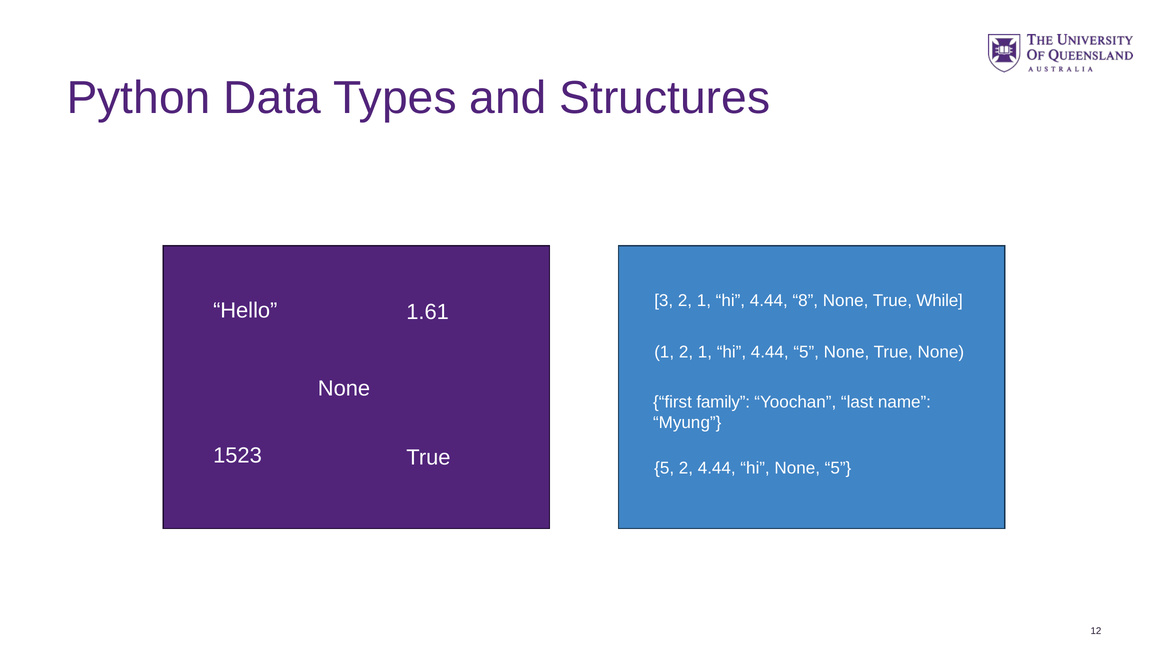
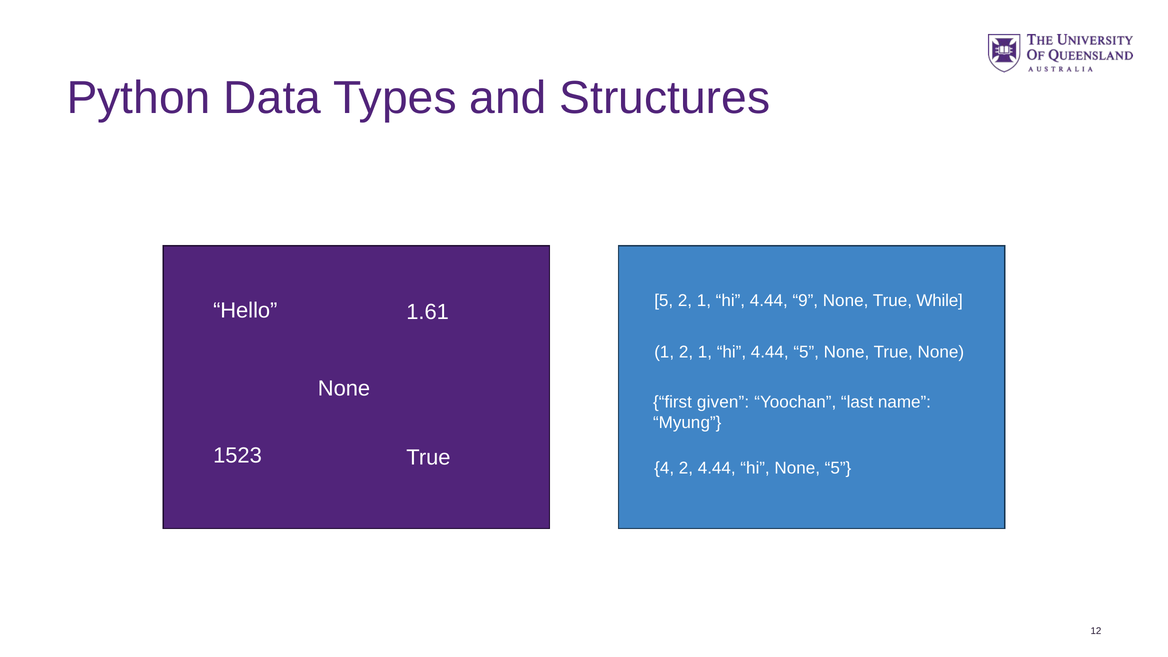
3 at (664, 301): 3 -> 5
8: 8 -> 9
family: family -> given
5 at (664, 468): 5 -> 4
